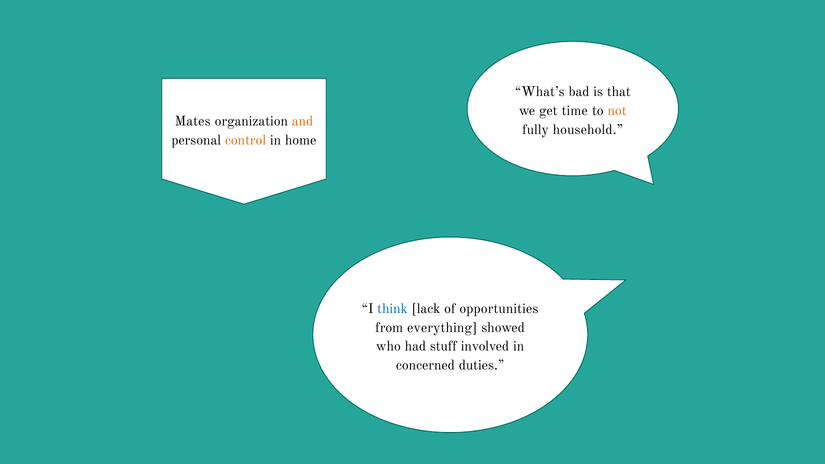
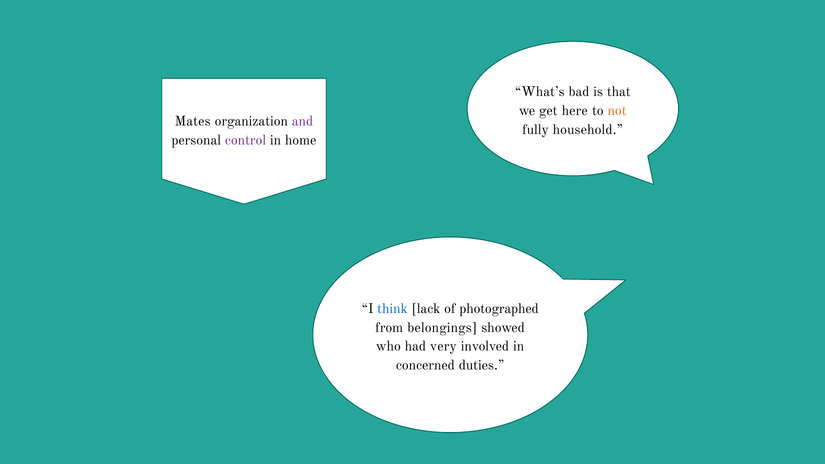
time: time -> here
and colour: orange -> purple
control colour: orange -> purple
opportunities: opportunities -> photographed
everything: everything -> belongings
stuff: stuff -> very
